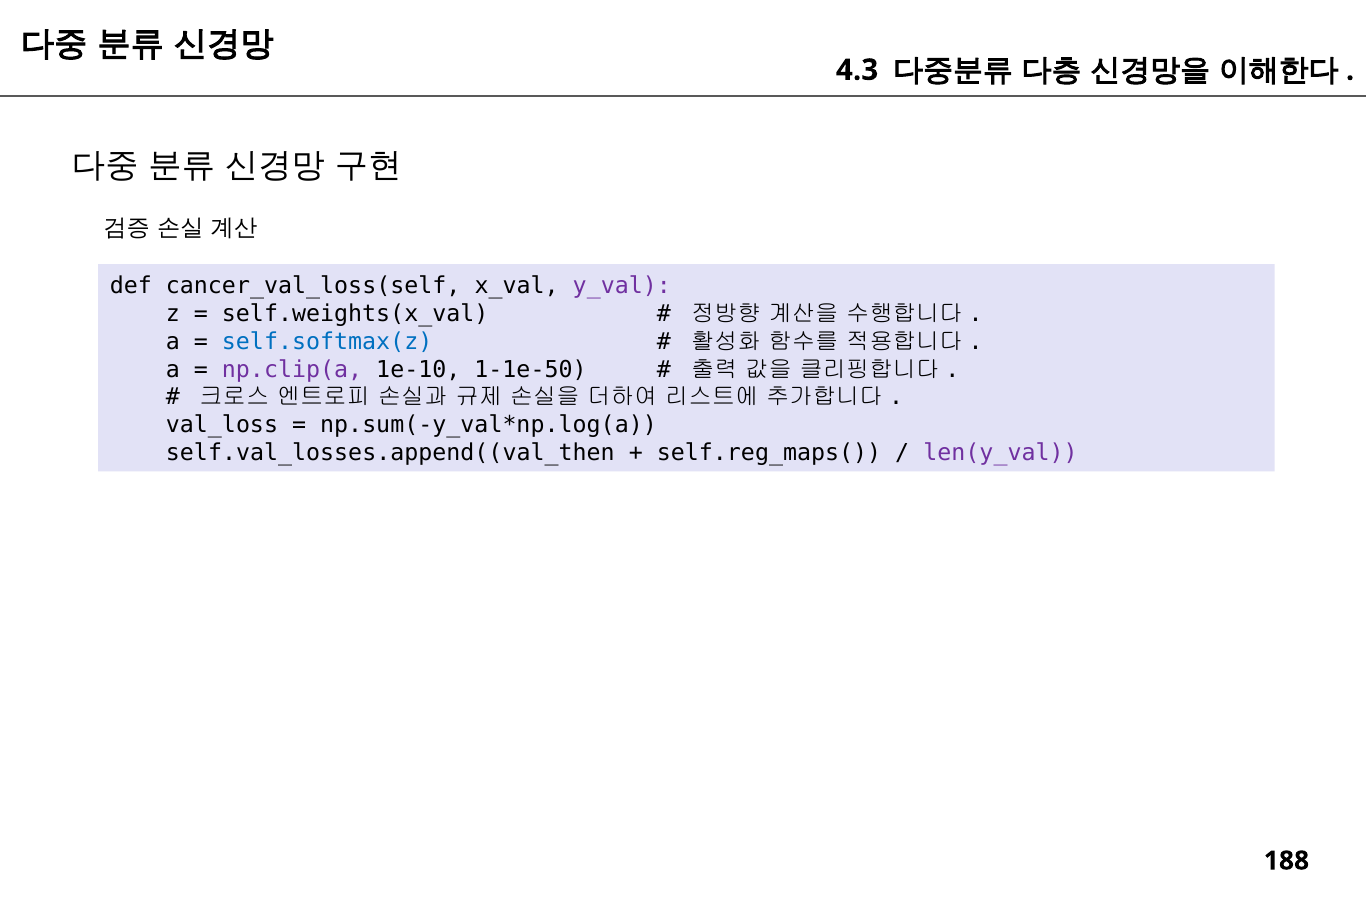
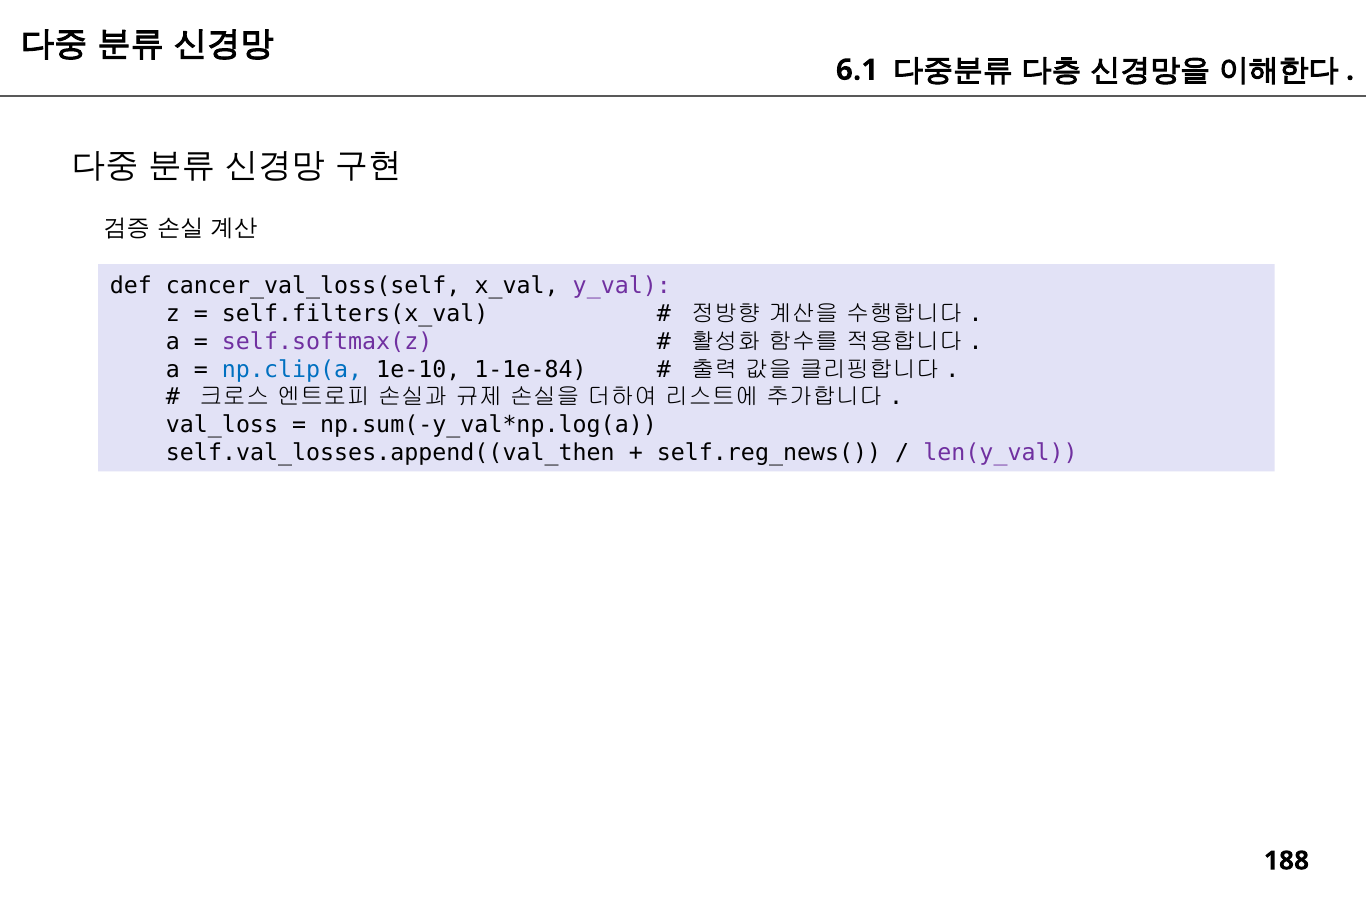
4.3: 4.3 -> 6.1
self.weights(x_val: self.weights(x_val -> self.filters(x_val
self.softmax(z colour: blue -> purple
np.clip(a colour: purple -> blue
1-1e-50: 1-1e-50 -> 1-1e-84
self.reg_maps(: self.reg_maps( -> self.reg_news(
